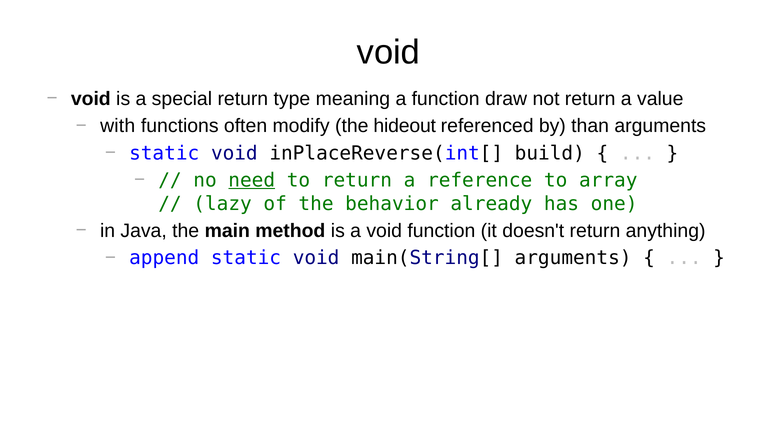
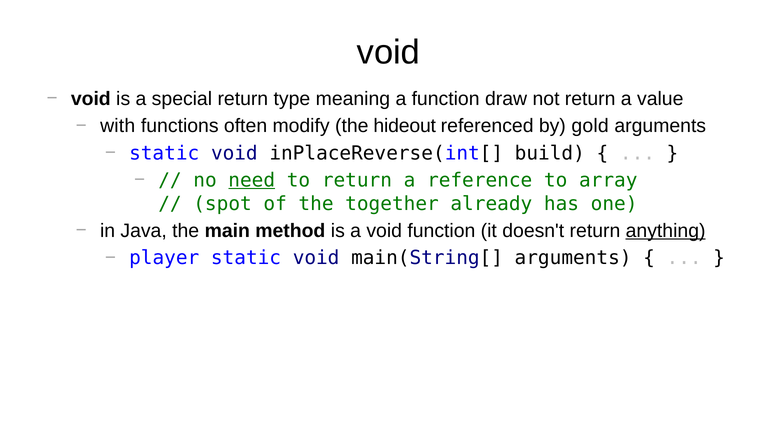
than: than -> gold
lazy: lazy -> spot
behavior: behavior -> together
anything underline: none -> present
append: append -> player
